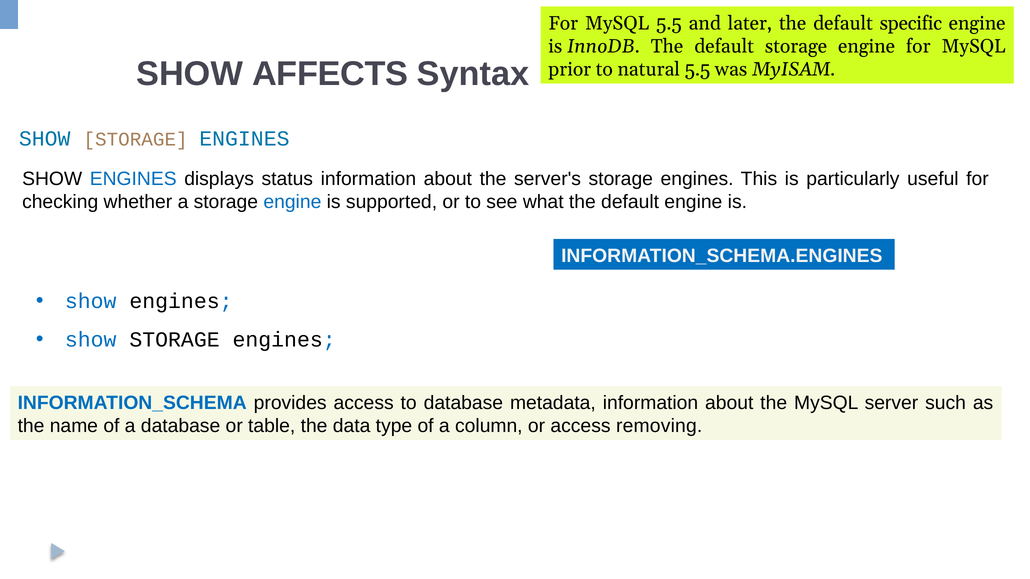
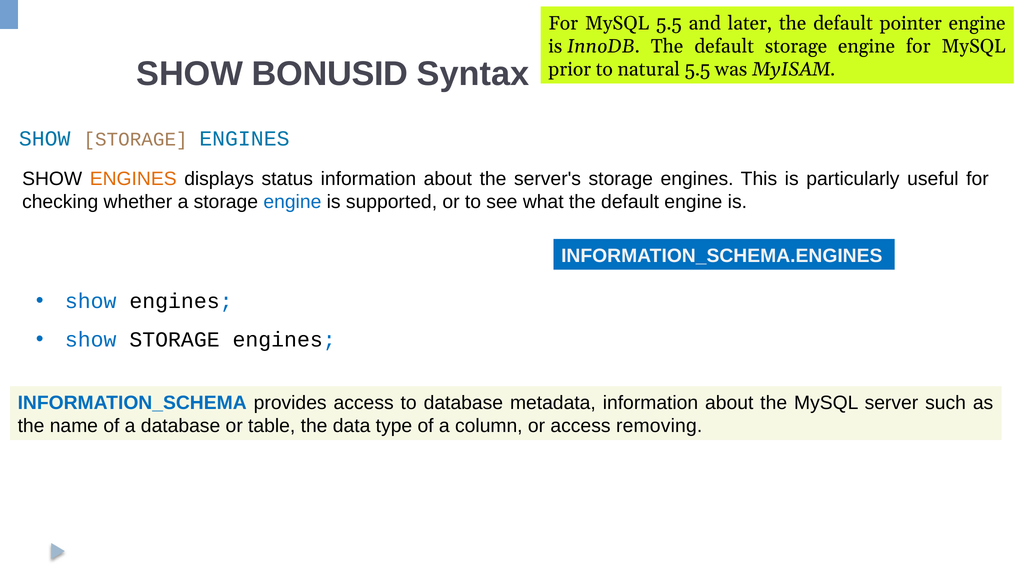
specific: specific -> pointer
AFFECTS: AFFECTS -> BONUSID
ENGINES at (133, 179) colour: blue -> orange
